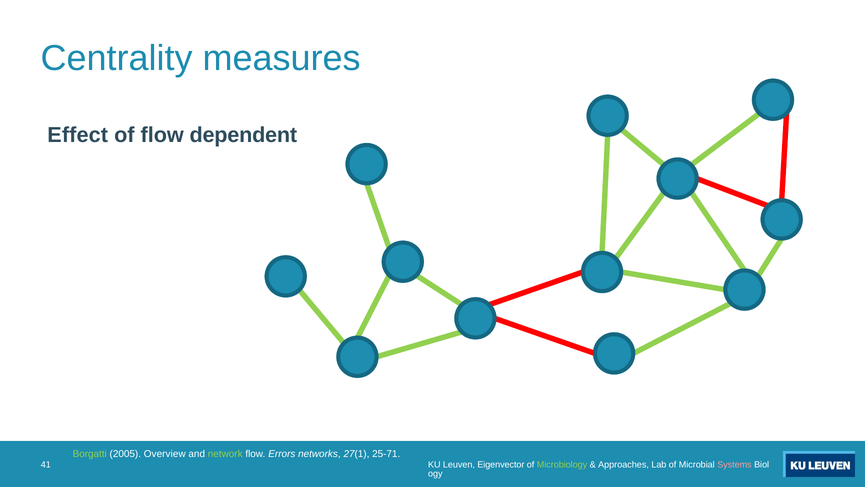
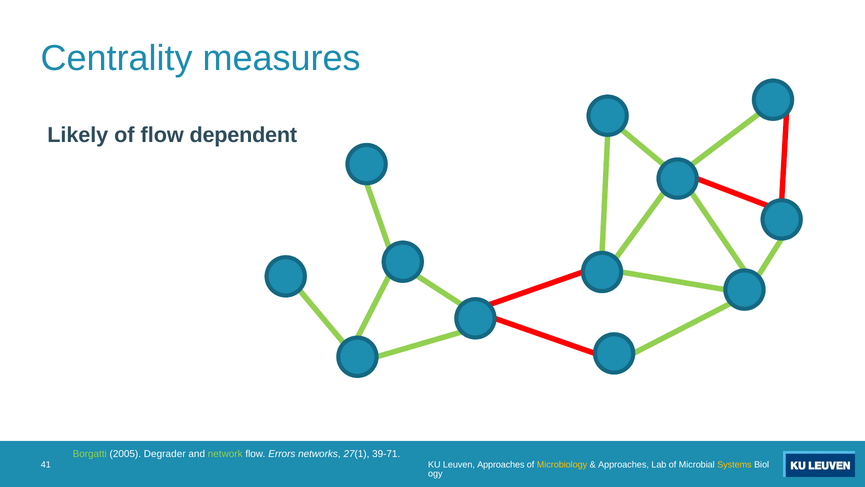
Effect: Effect -> Likely
Overview: Overview -> Degrader
25-71: 25-71 -> 39-71
Leuven Eigenvector: Eigenvector -> Approaches
Microbiology colour: light green -> yellow
Systems colour: pink -> yellow
